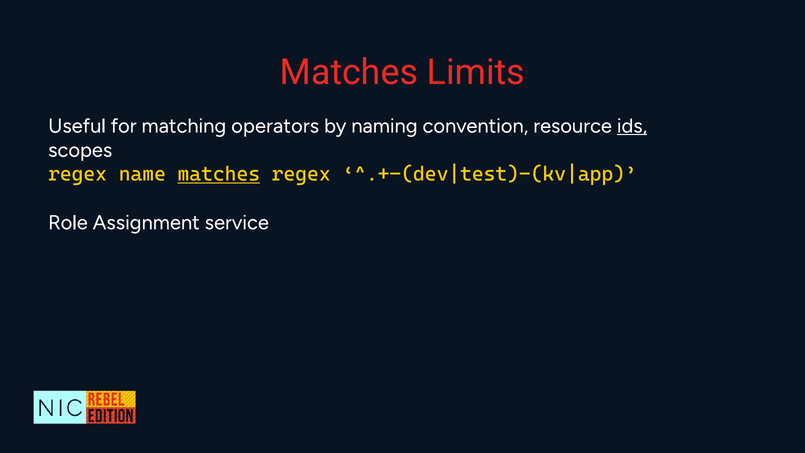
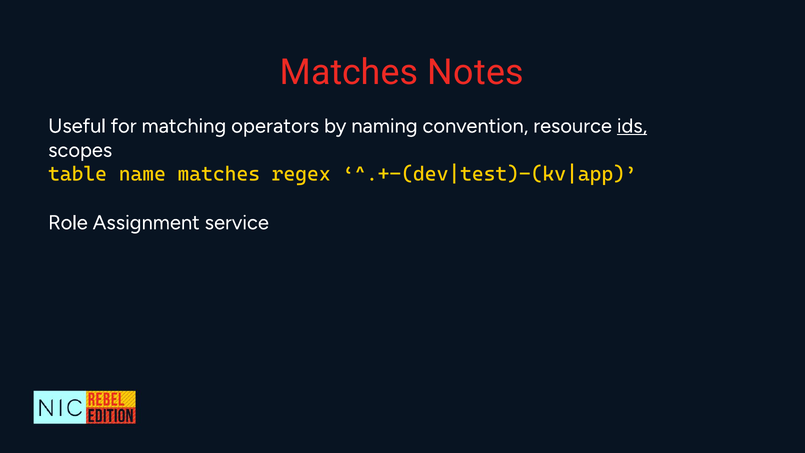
Limits: Limits -> Notes
regex at (78, 174): regex -> table
matches at (219, 174) underline: present -> none
